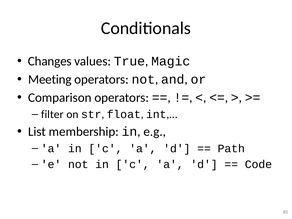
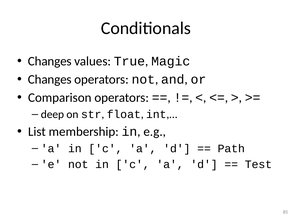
Meeting at (50, 79): Meeting -> Changes
filter: filter -> deep
Code: Code -> Test
